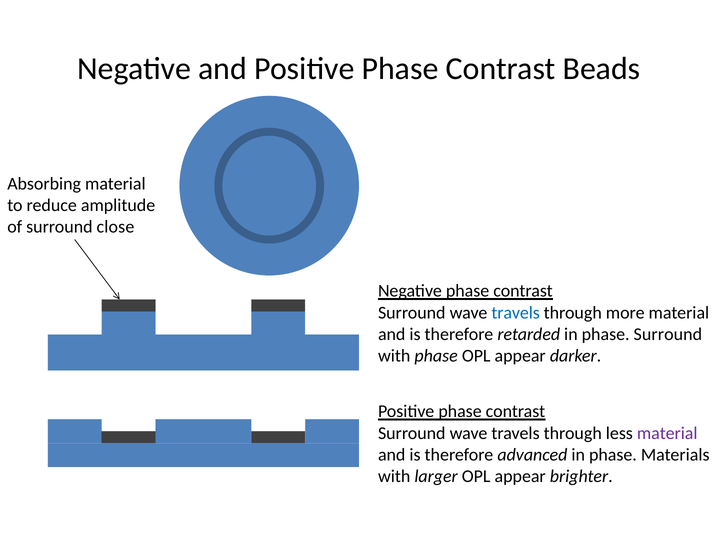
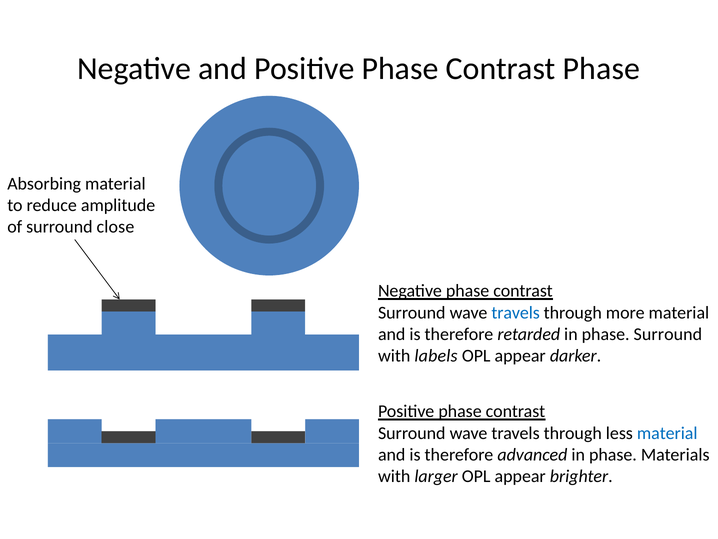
Contrast Beads: Beads -> Phase
with phase: phase -> labels
material at (667, 433) colour: purple -> blue
